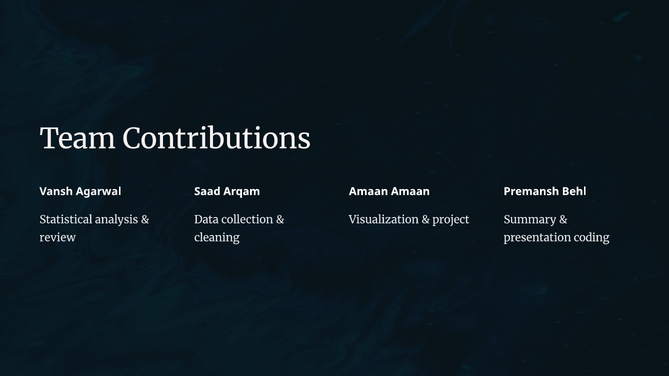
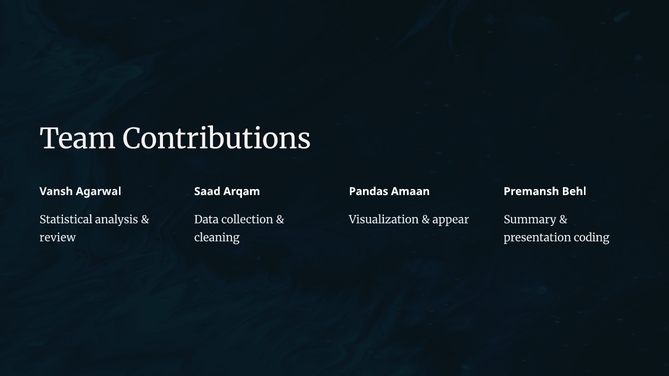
Amaan at (369, 192): Amaan -> Pandas
project: project -> appear
